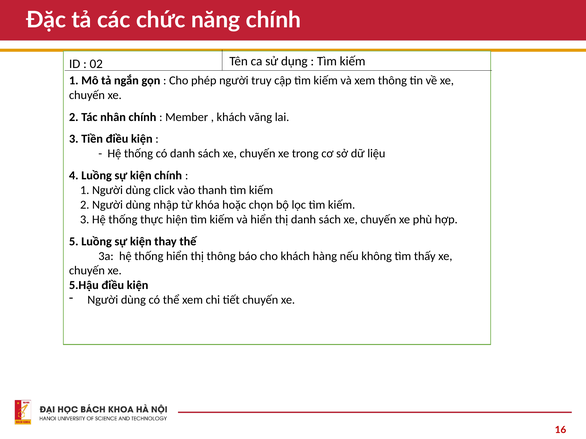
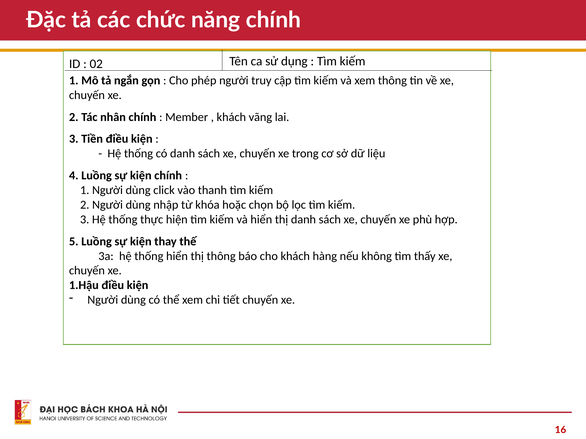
5.Hậu: 5.Hậu -> 1.Hậu
